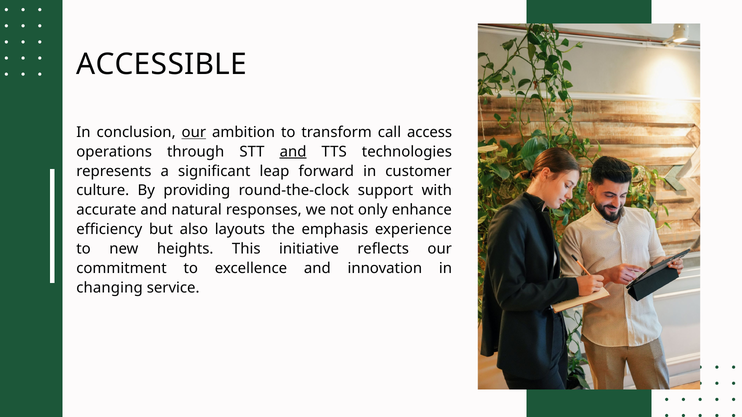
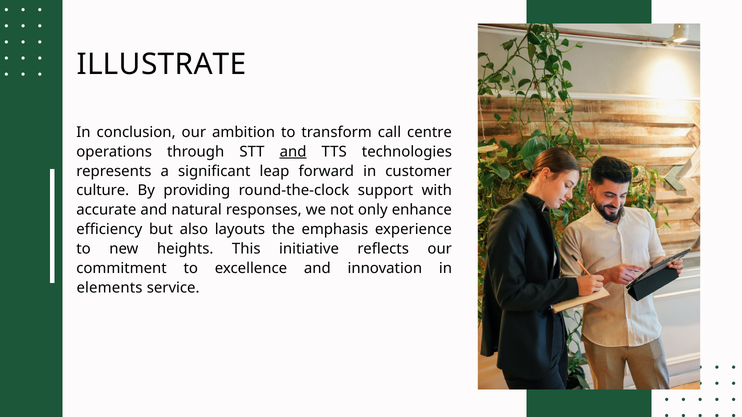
ACCESSIBLE: ACCESSIBLE -> ILLUSTRATE
our at (194, 132) underline: present -> none
access: access -> centre
changing: changing -> elements
